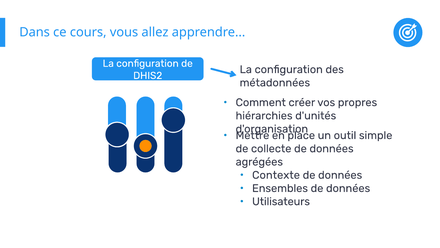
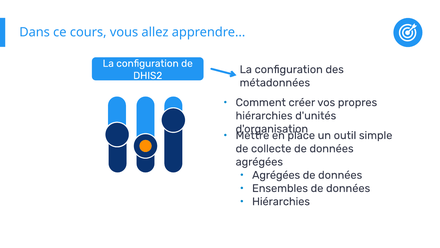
Contexte at (276, 175): Contexte -> Agrégées
Utilisateurs at (281, 201): Utilisateurs -> Hiérarchies
